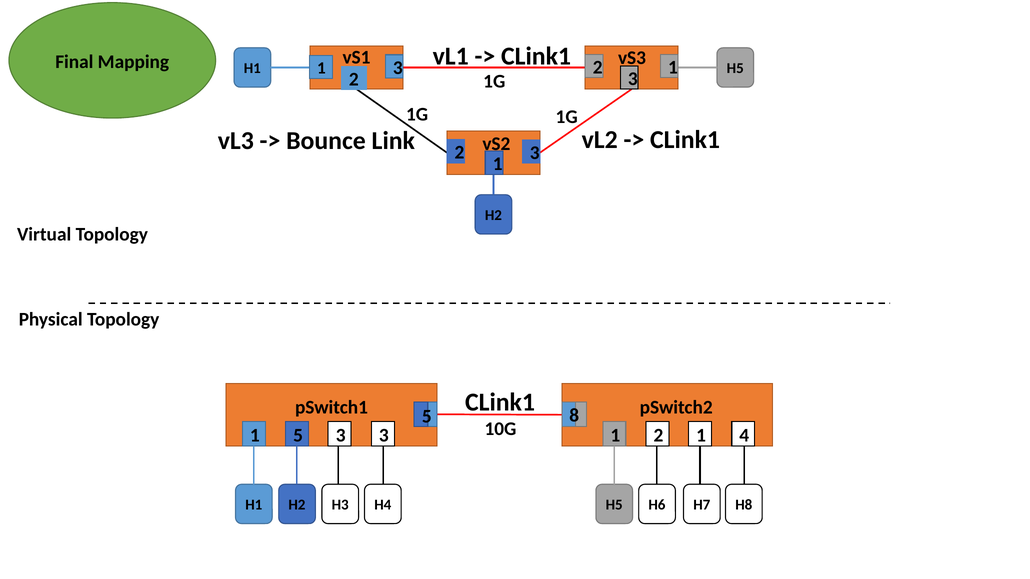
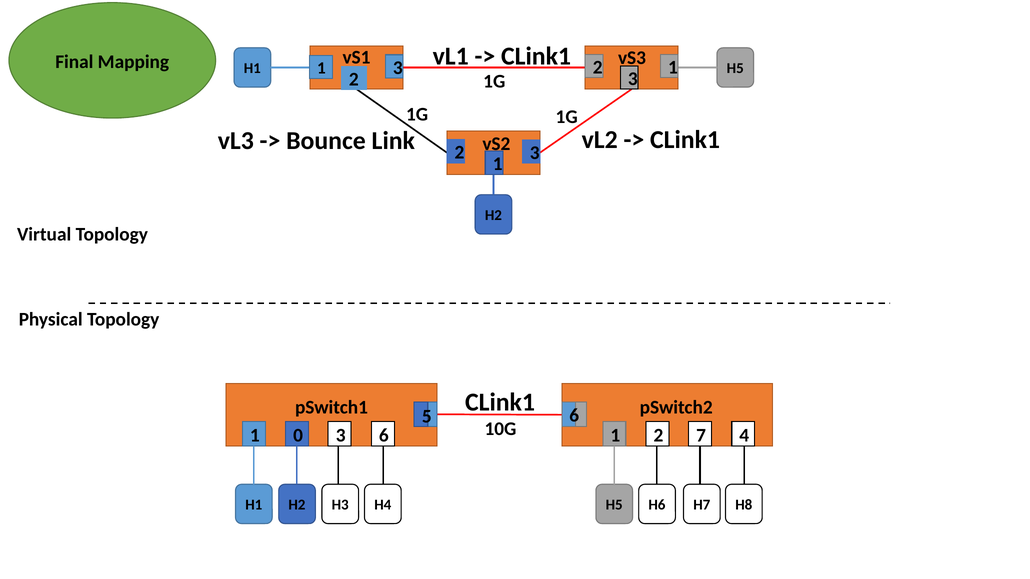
5 8: 8 -> 6
1 5: 5 -> 0
3 3: 3 -> 6
2 1: 1 -> 7
